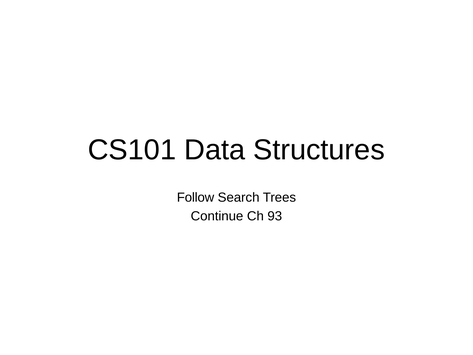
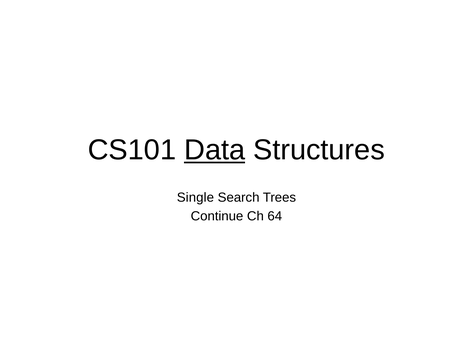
Data underline: none -> present
Follow: Follow -> Single
93: 93 -> 64
